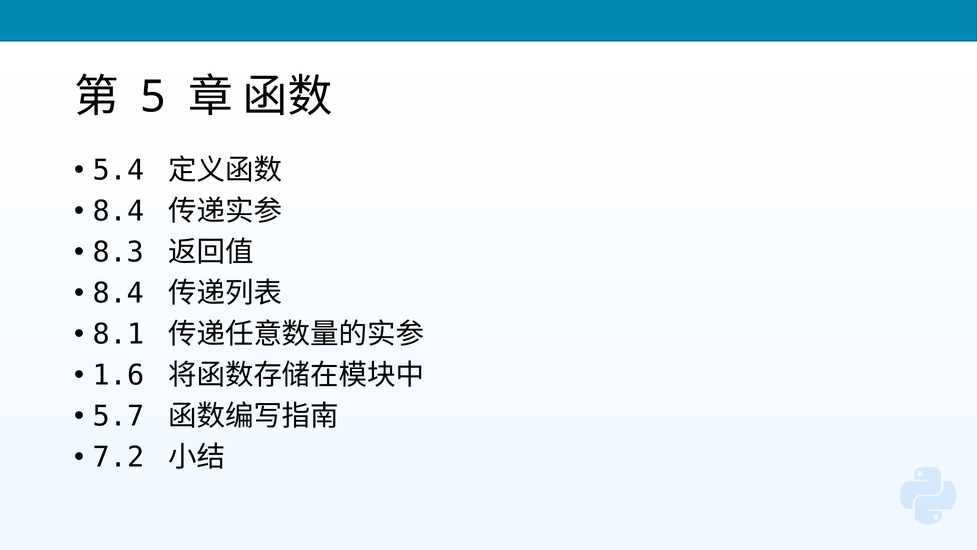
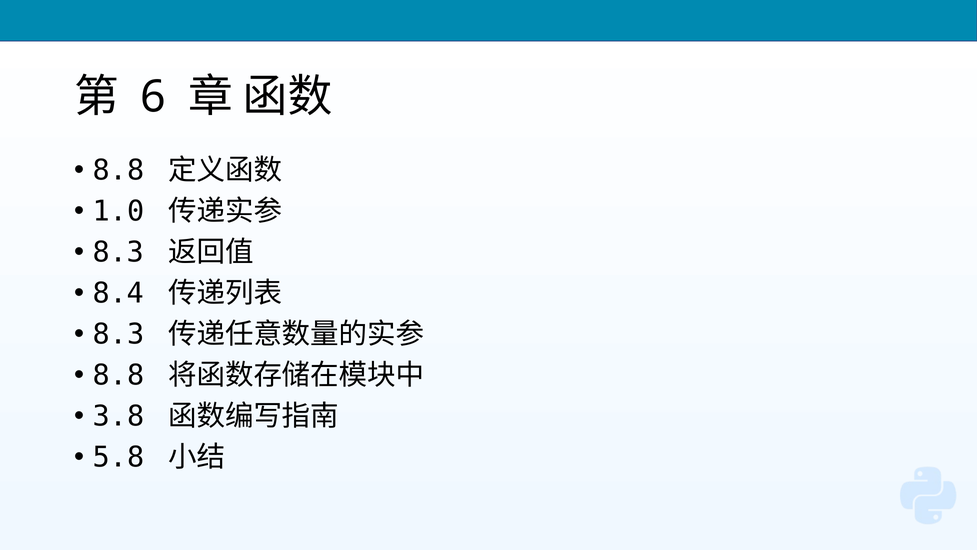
5: 5 -> 6
5.4 at (118, 170): 5.4 -> 8.8
8.4 at (118, 211): 8.4 -> 1.0
8.1 at (118, 334): 8.1 -> 8.3
1.6 at (118, 375): 1.6 -> 8.8
5.7: 5.7 -> 3.8
7.2: 7.2 -> 5.8
